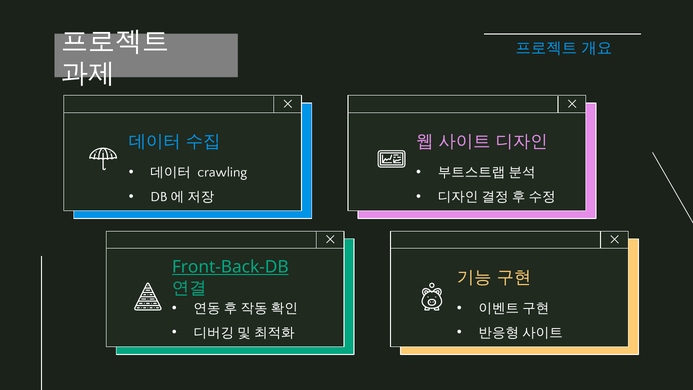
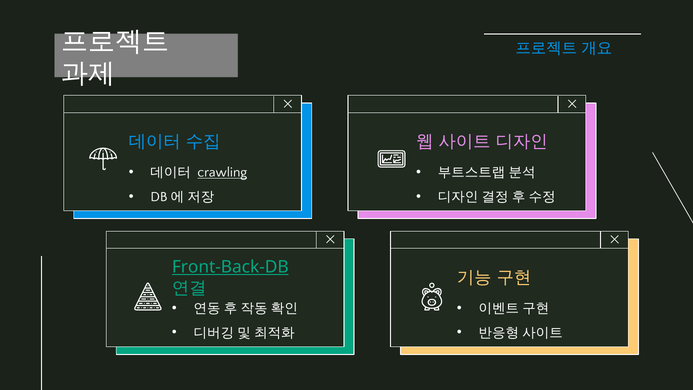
crawling underline: none -> present
